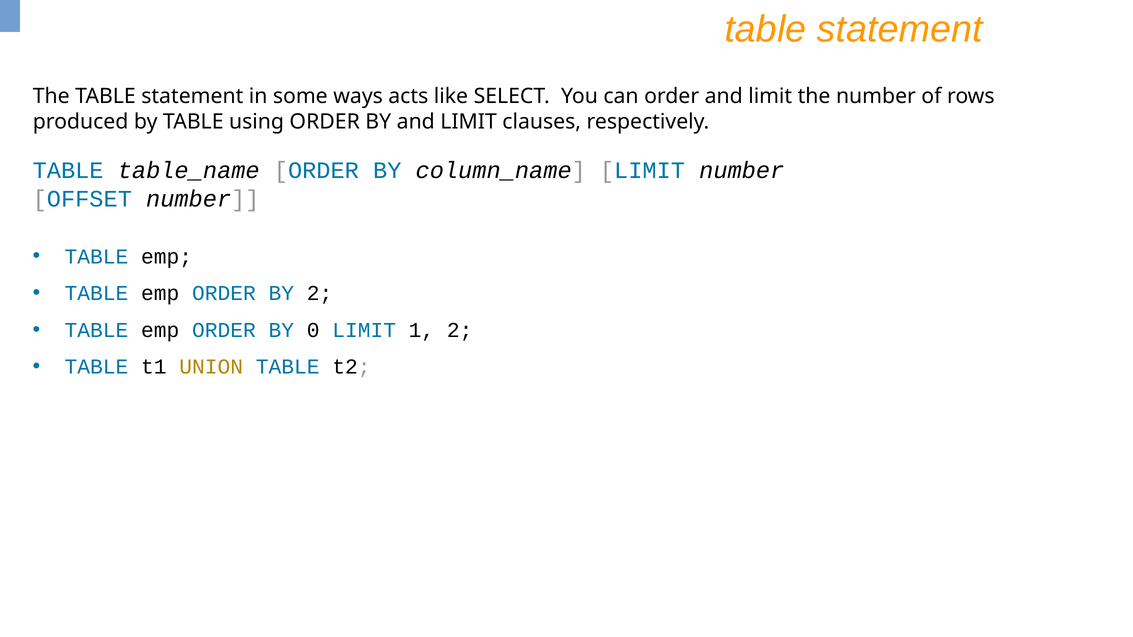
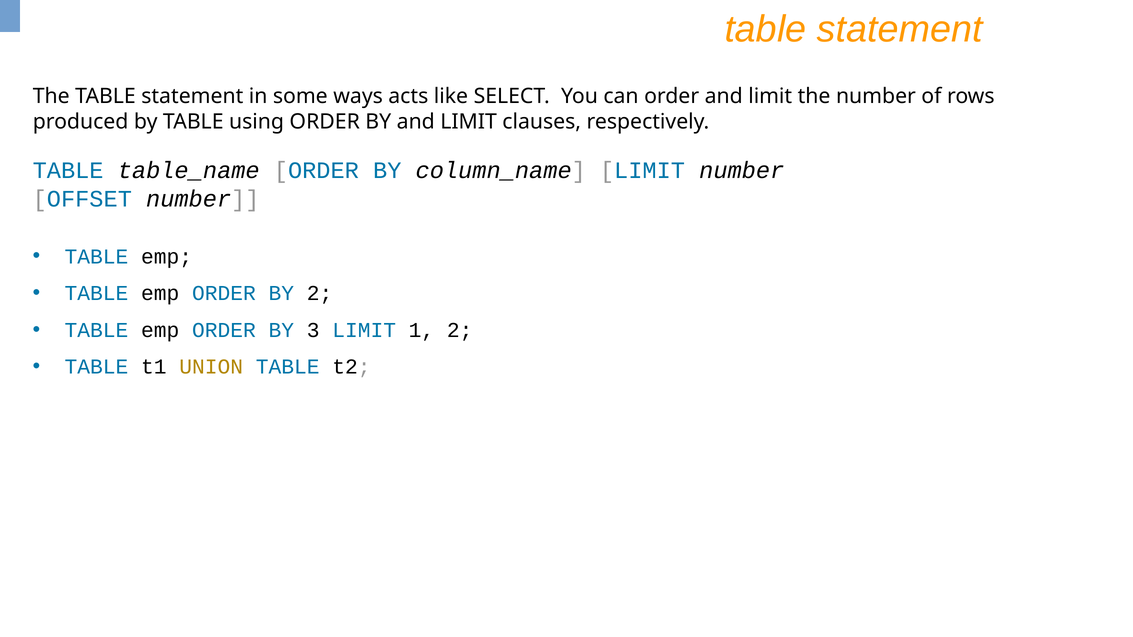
0: 0 -> 3
